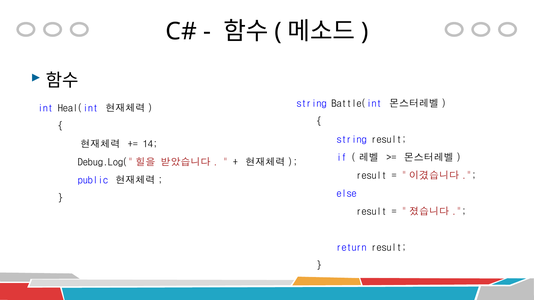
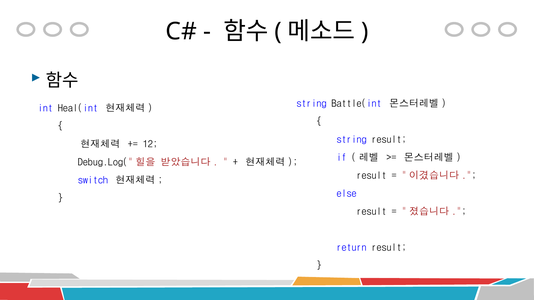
14: 14 -> 12
public: public -> switch
